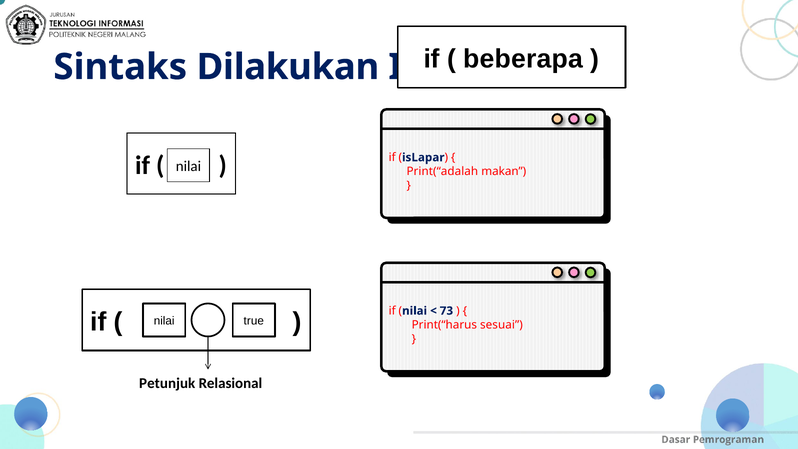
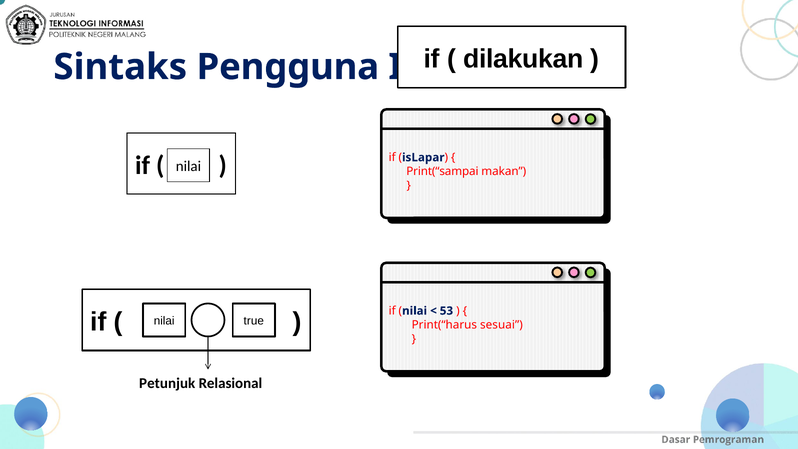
beberapa: beberapa -> dilakukan
Dilakukan: Dilakukan -> Pengguna
Print(“adalah: Print(“adalah -> Print(“sampai
73: 73 -> 53
